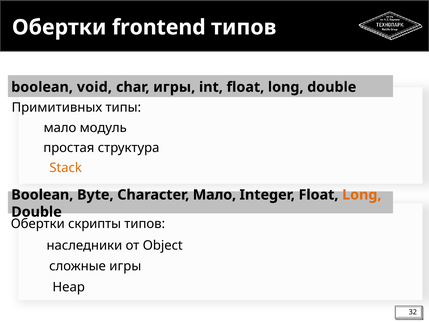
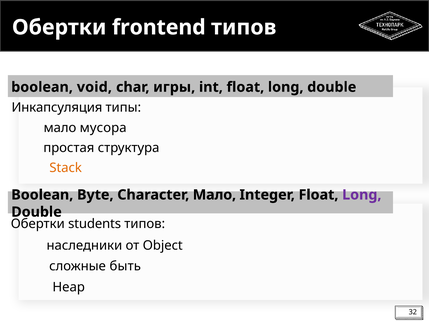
Примитивных: Примитивных -> Инкапсуляция
модуль: модуль -> мусора
Long at (362, 195) colour: orange -> purple
скрипты: скрипты -> students
сложные игры: игры -> быть
